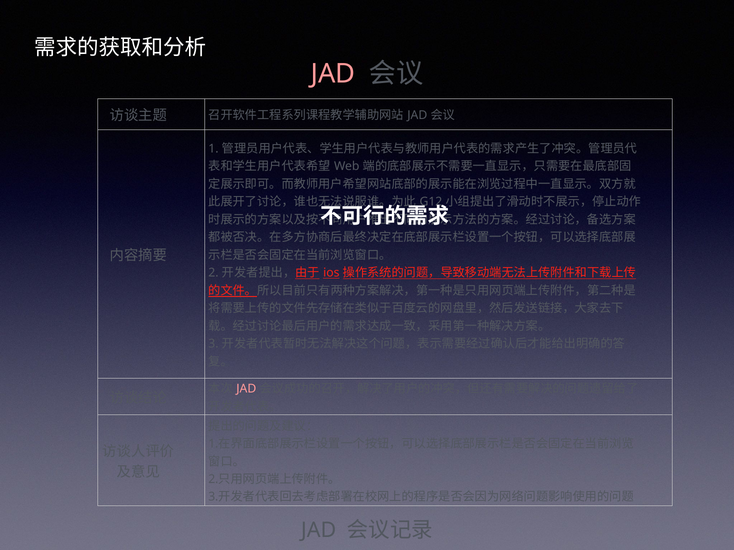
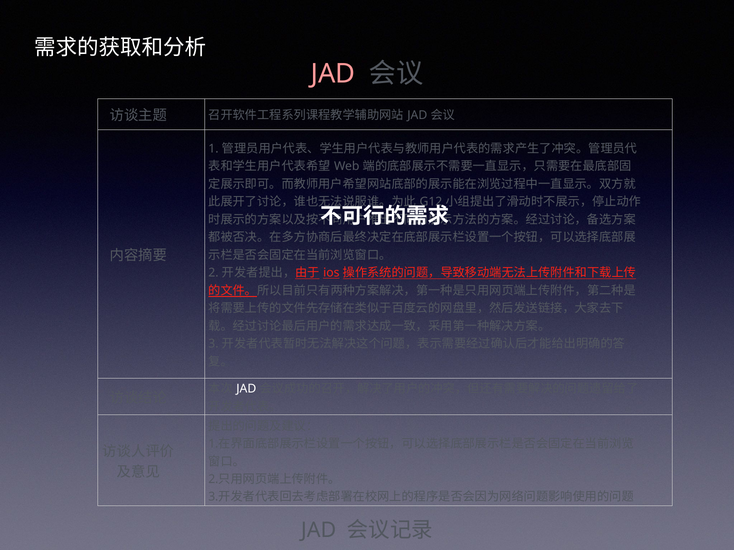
JAD at (246, 389) colour: pink -> white
